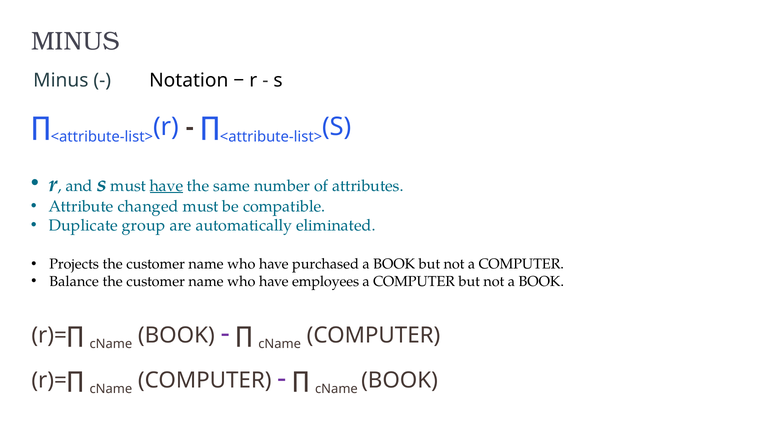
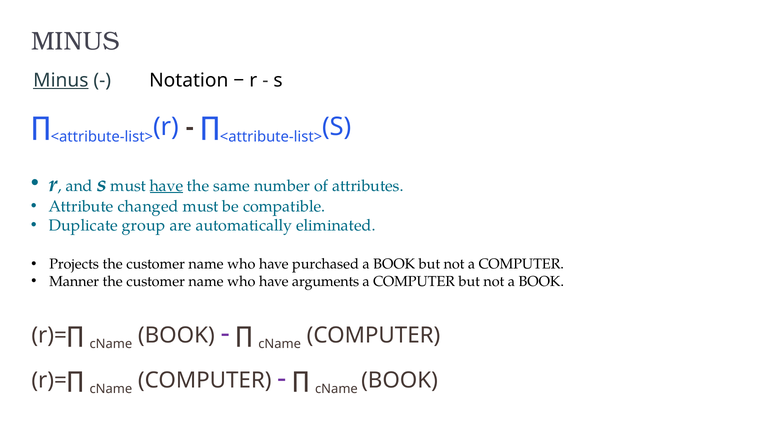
Minus at (61, 80) underline: none -> present
Balance: Balance -> Manner
employees: employees -> arguments
